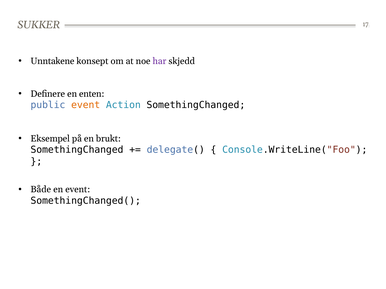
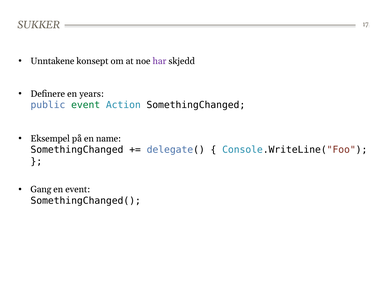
enten: enten -> years
event at (86, 105) colour: orange -> green
brukt: brukt -> name
Både: Både -> Gang
